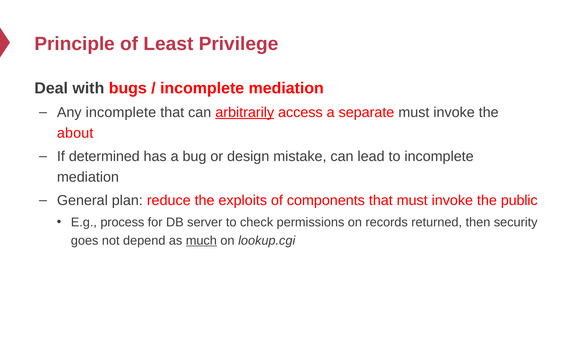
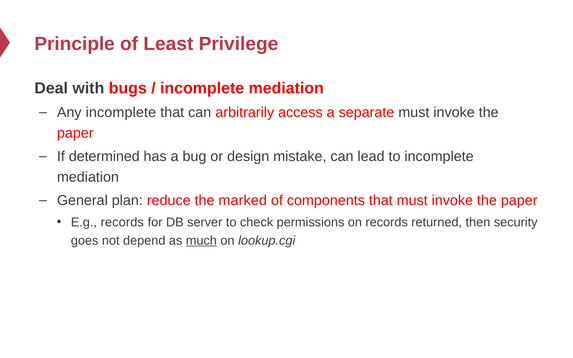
arbitrarily underline: present -> none
about at (75, 133): about -> paper
exploits: exploits -> marked
public at (519, 201): public -> paper
E.g process: process -> records
